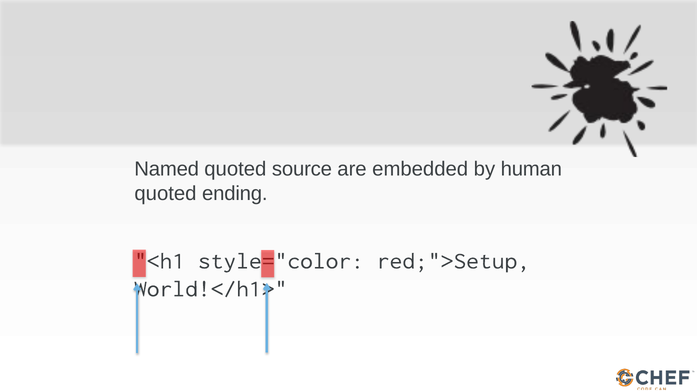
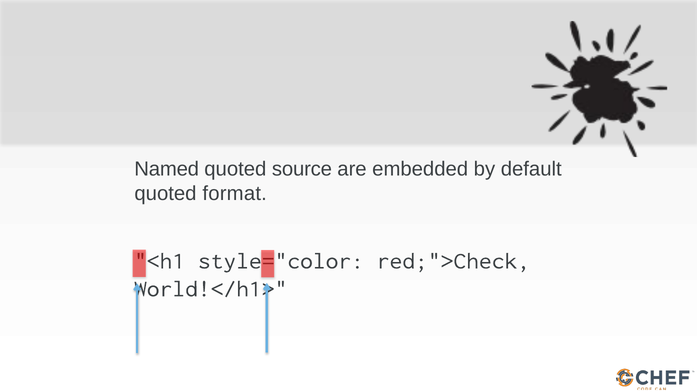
human: human -> default
ending: ending -> format
red;">Setup: red;">Setup -> red;">Check
